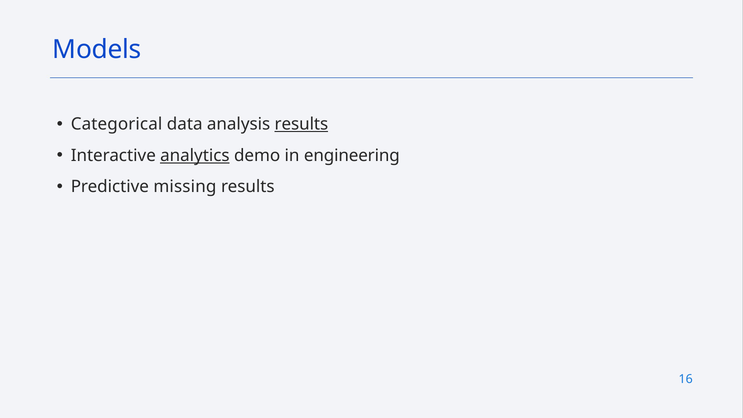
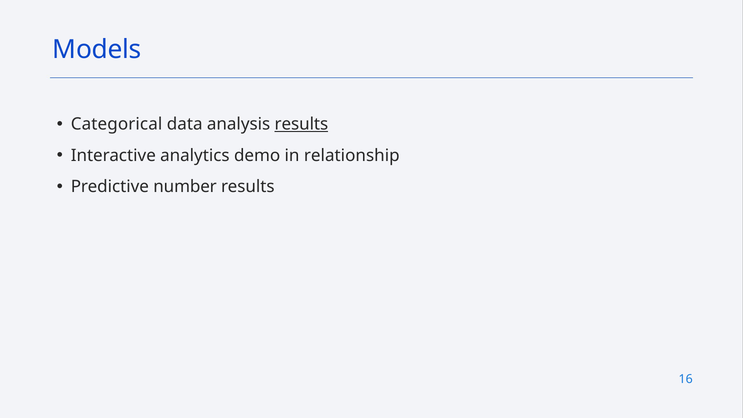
analytics underline: present -> none
engineering: engineering -> relationship
missing: missing -> number
